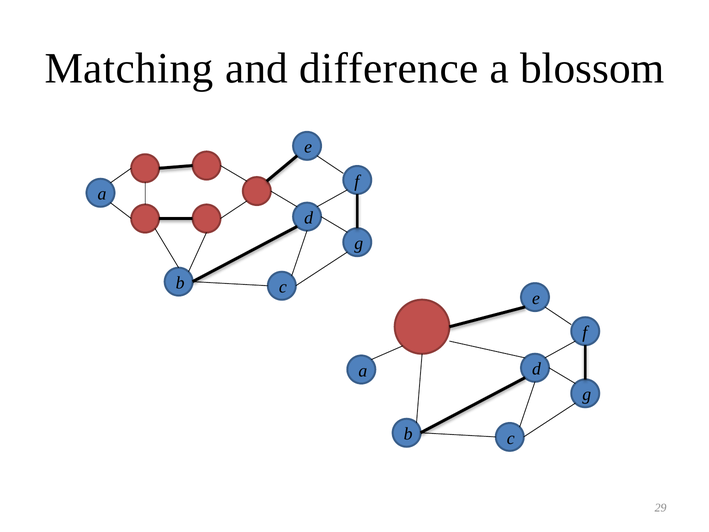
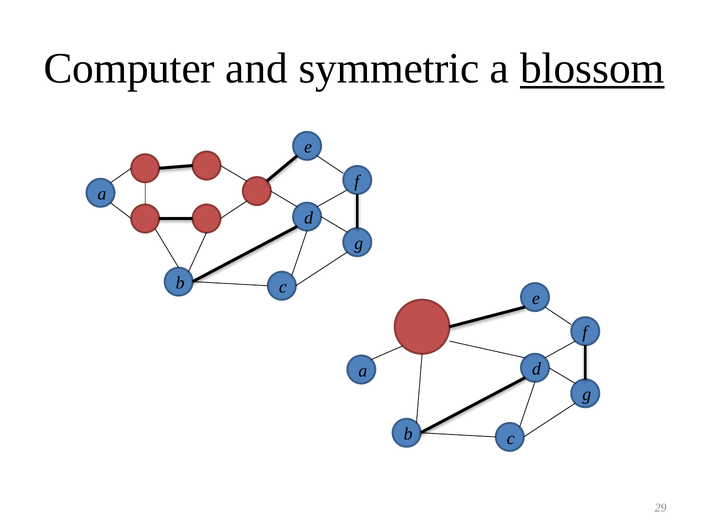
Matching: Matching -> Computer
difference: difference -> symmetric
blossom underline: none -> present
